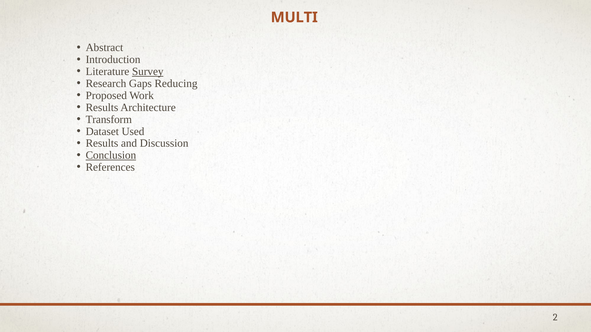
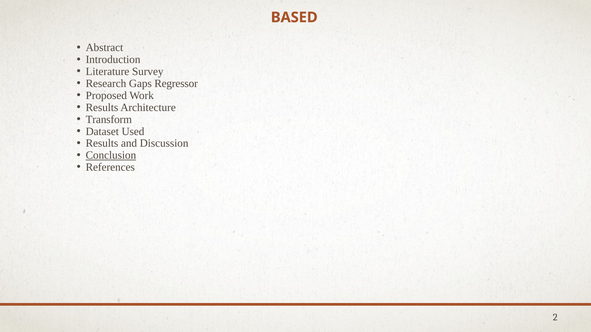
MULTI: MULTI -> BASED
Survey underline: present -> none
Reducing: Reducing -> Regressor
